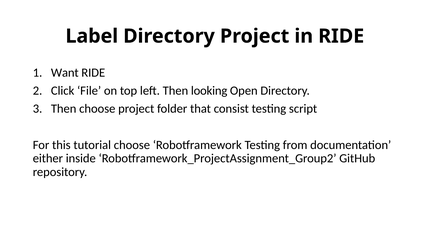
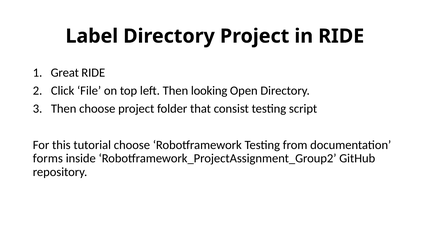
Want: Want -> Great
either: either -> forms
